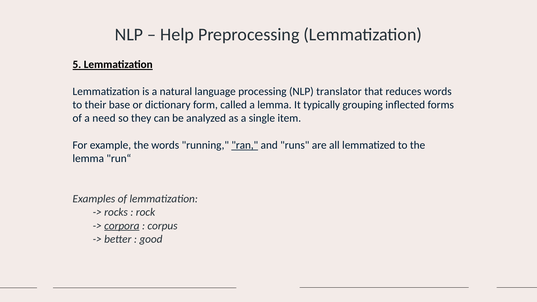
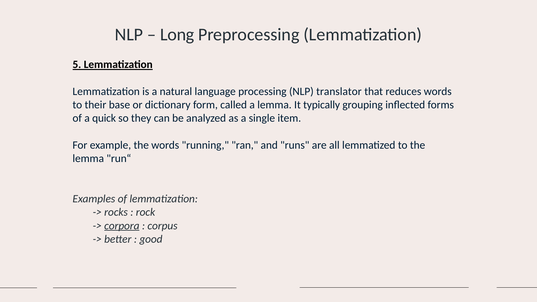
Help: Help -> Long
need: need -> quick
ran underline: present -> none
